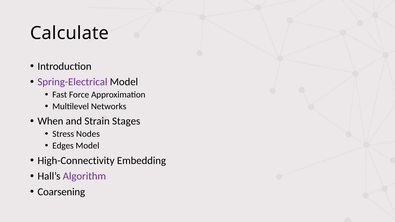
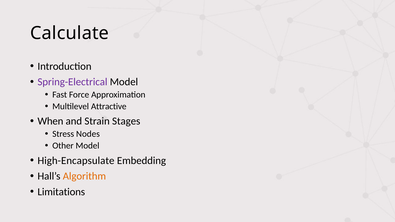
Networks: Networks -> Attractive
Edges: Edges -> Other
High-Connectivity: High-Connectivity -> High-Encapsulate
Algorithm colour: purple -> orange
Coarsening: Coarsening -> Limitations
